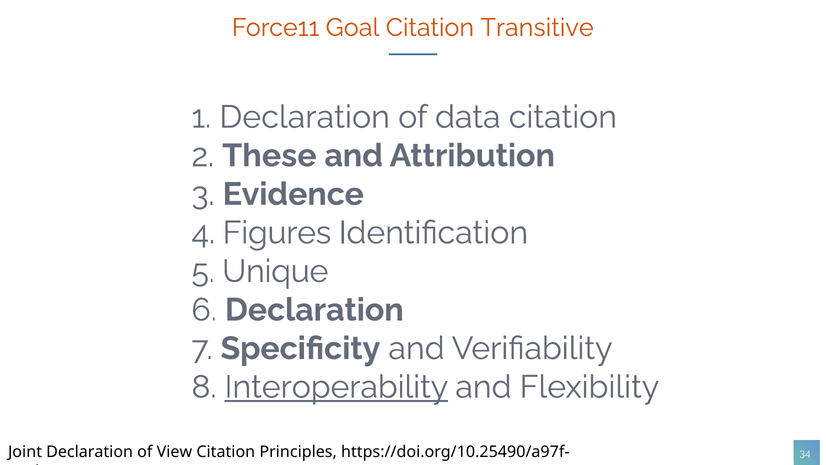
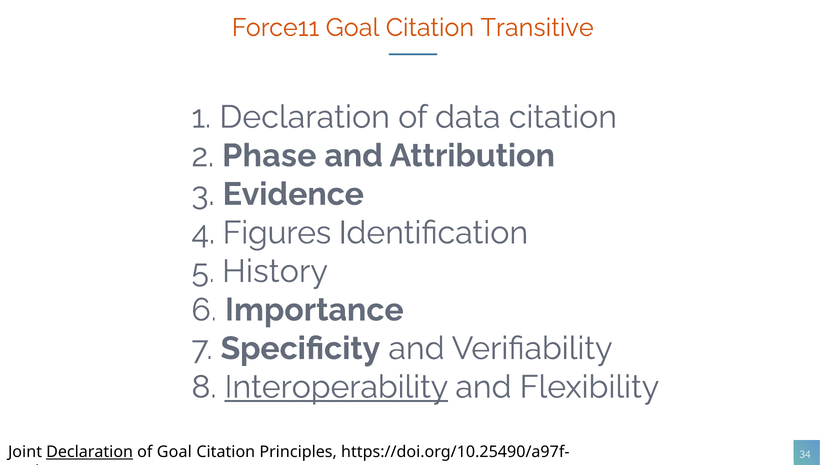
These: These -> Phase
Unique: Unique -> History
6 Declaration: Declaration -> Importance
Declaration at (90, 452) underline: none -> present
of View: View -> Goal
